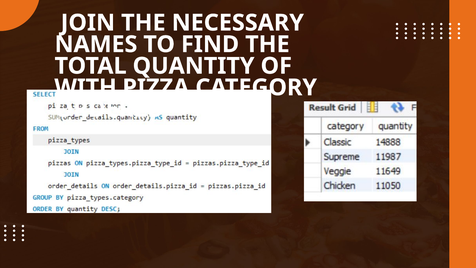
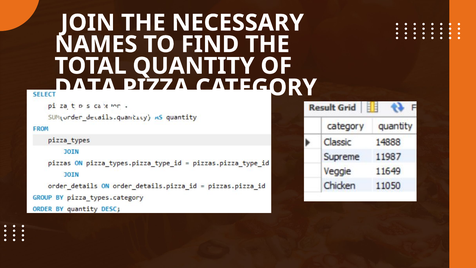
WITH: WITH -> DATA
